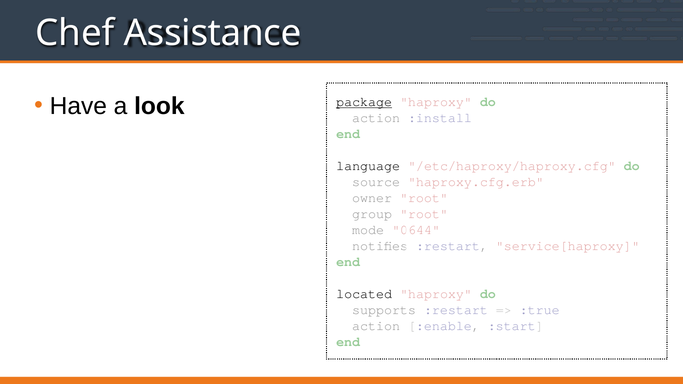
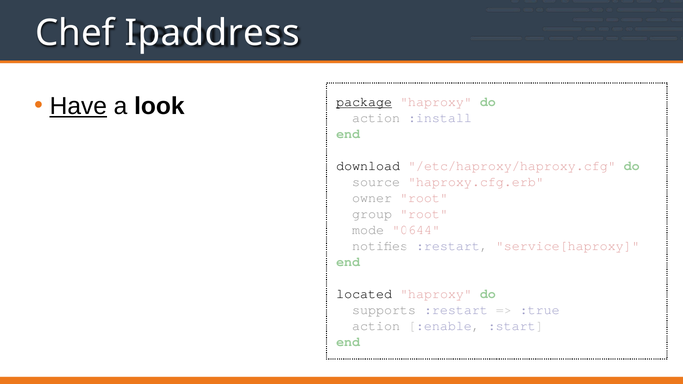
Assistance: Assistance -> Ipaddress
Have underline: none -> present
language: language -> download
